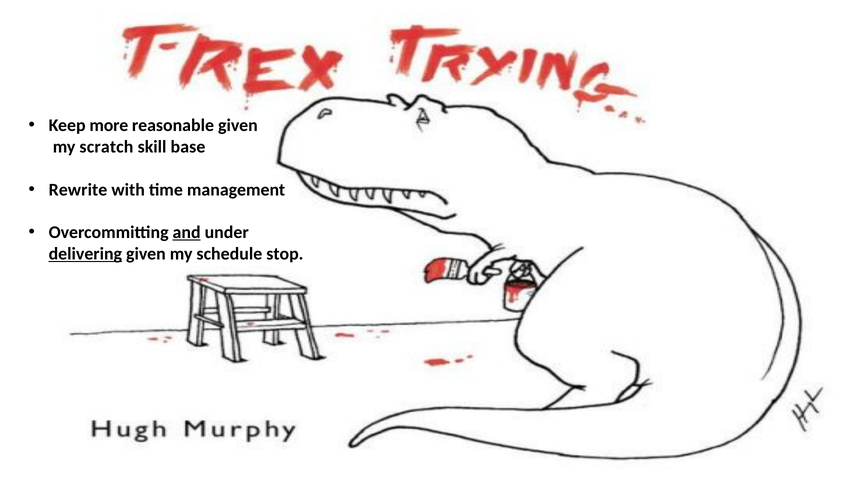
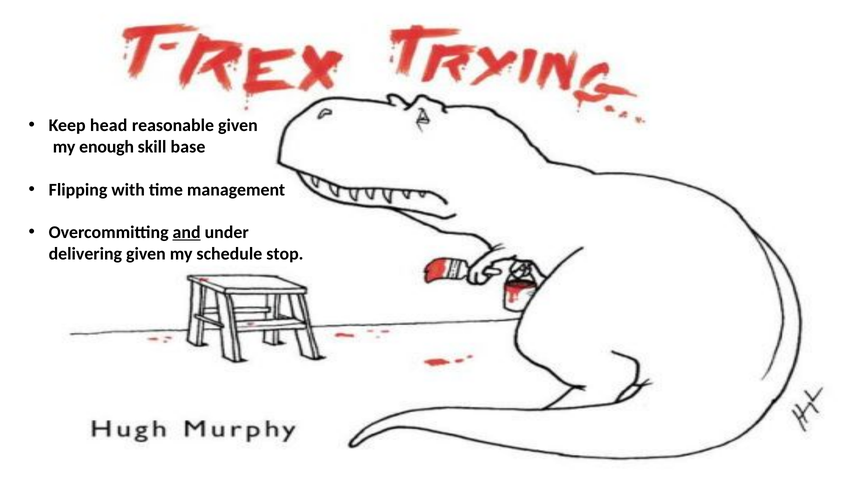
more: more -> head
scratch: scratch -> enough
Rewrite: Rewrite -> Flipping
delivering underline: present -> none
